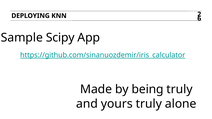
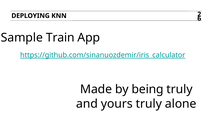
Scipy: Scipy -> Train
